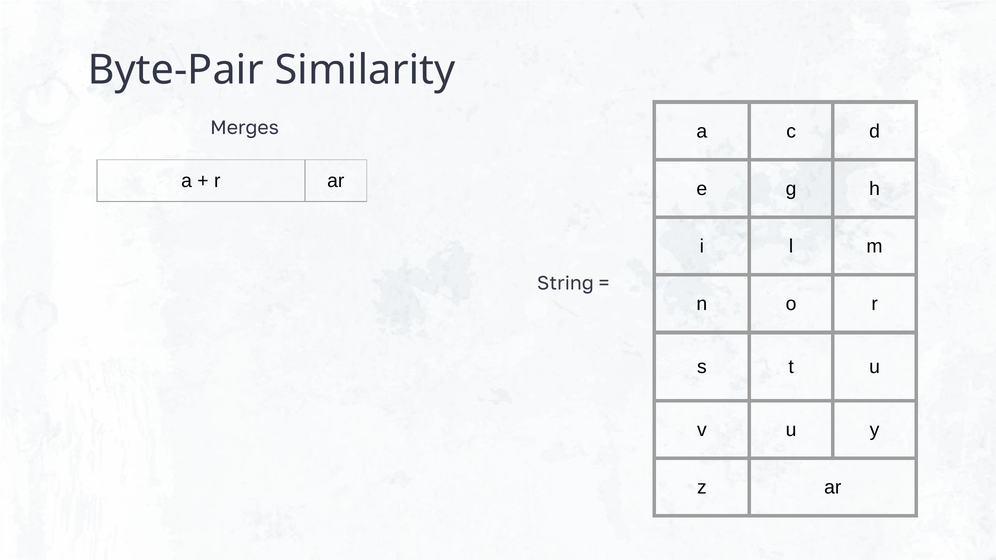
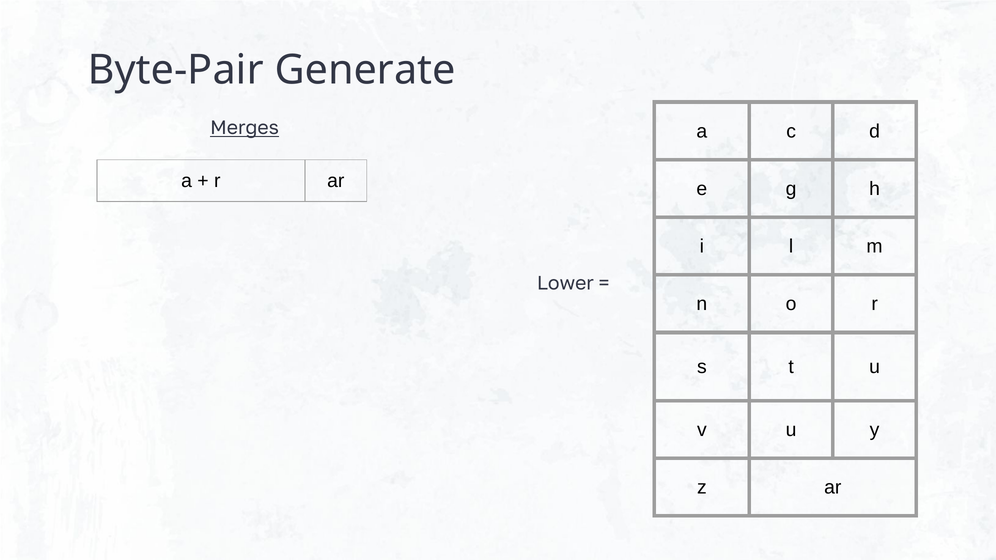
Similarity: Similarity -> Generate
Merges underline: none -> present
String: String -> Lower
